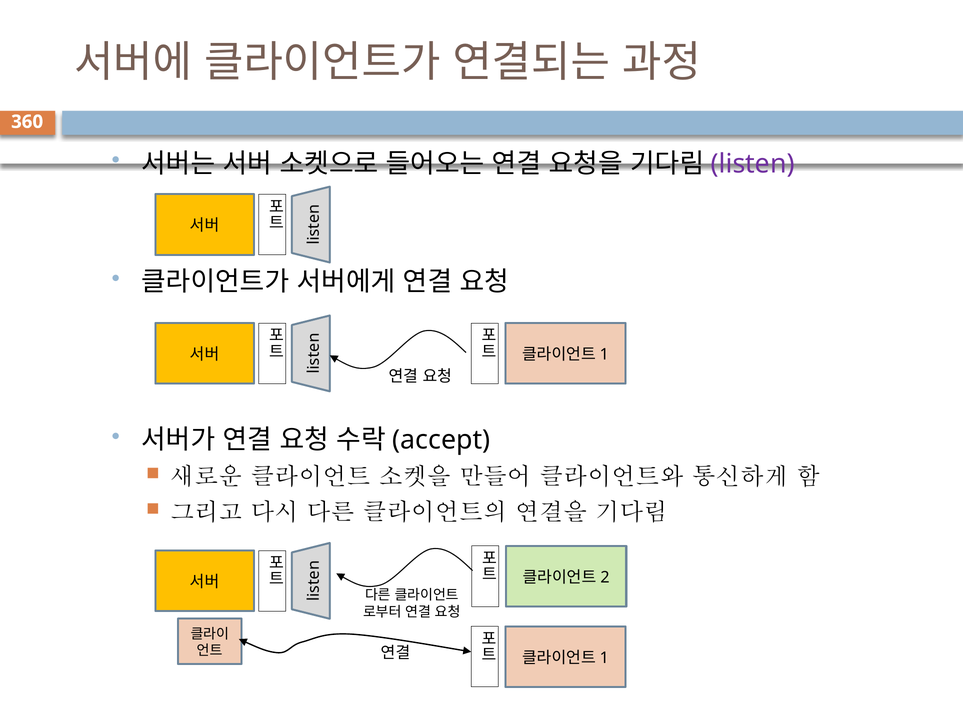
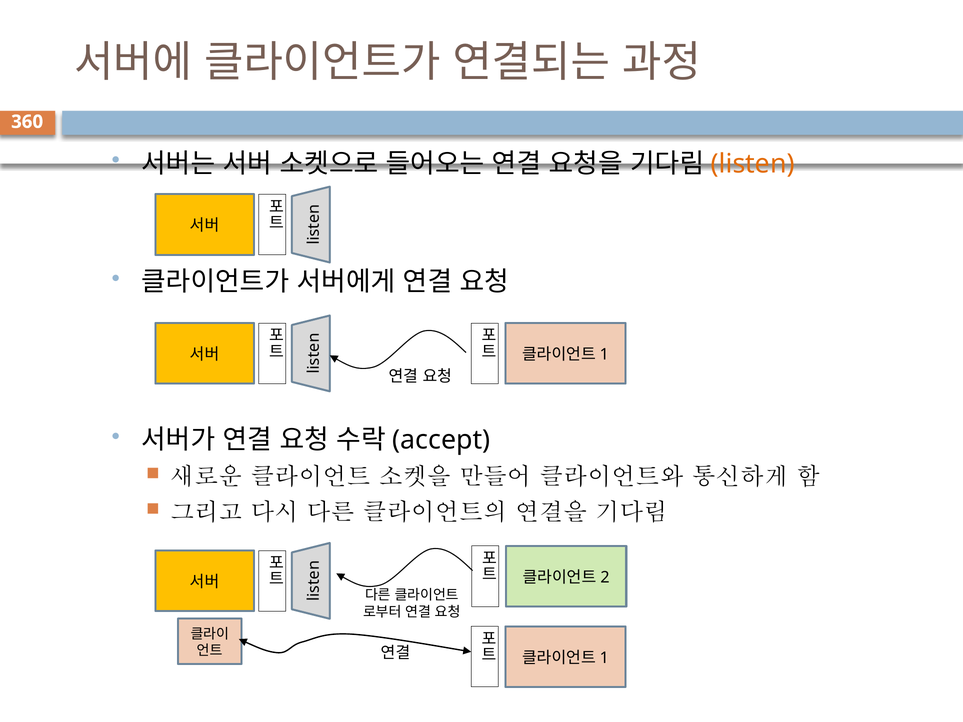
listen colour: purple -> orange
